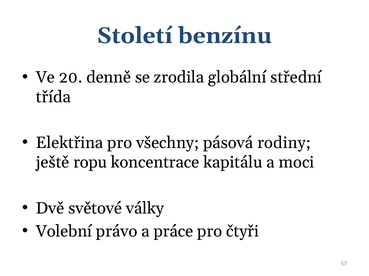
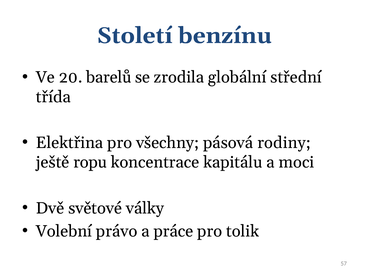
denně: denně -> barelů
čtyři: čtyři -> tolik
